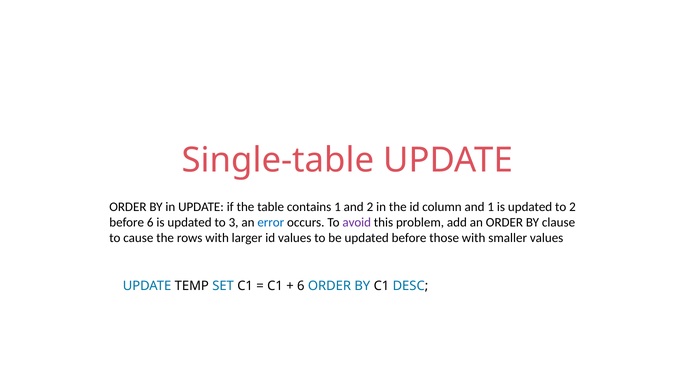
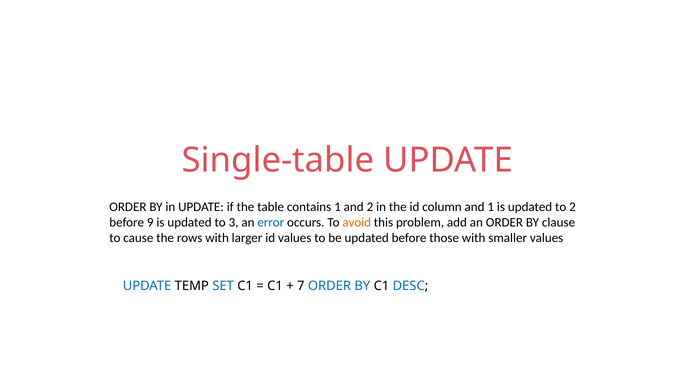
before 6: 6 -> 9
avoid colour: purple -> orange
6 at (301, 286): 6 -> 7
